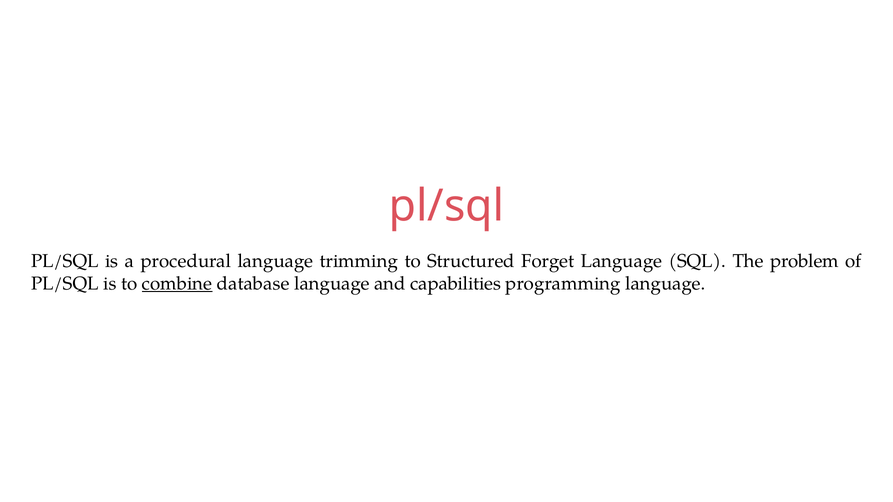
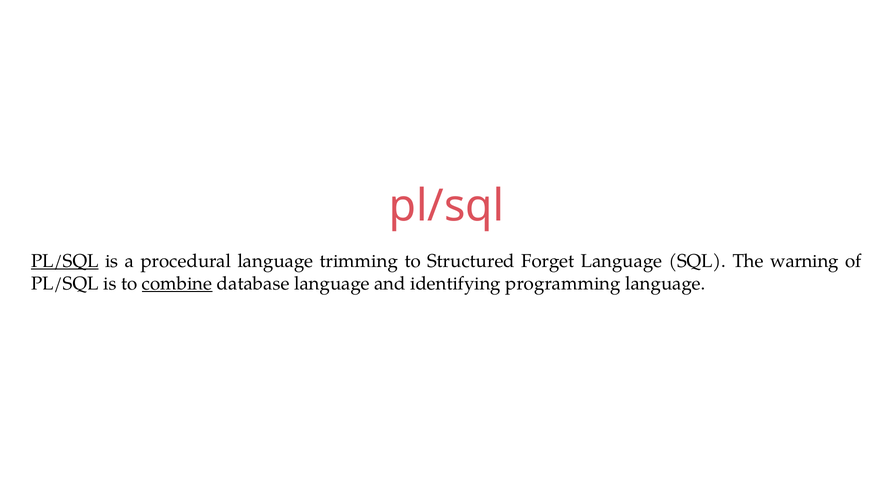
PL/SQL at (65, 261) underline: none -> present
problem: problem -> warning
capabilities: capabilities -> identifying
